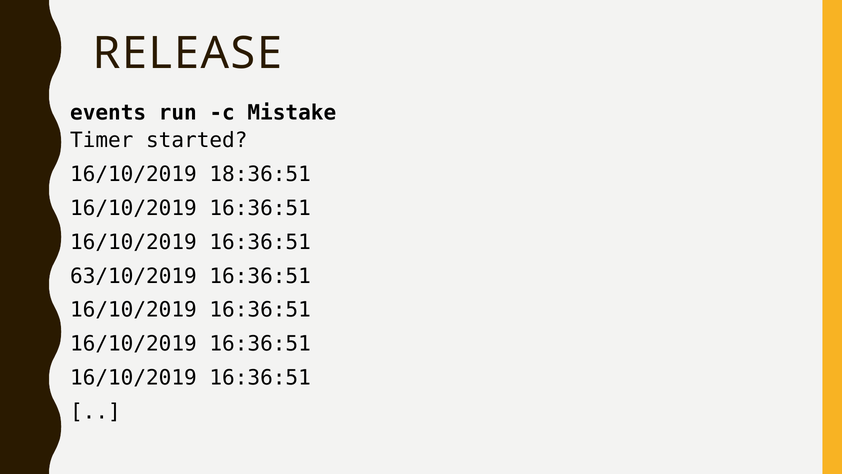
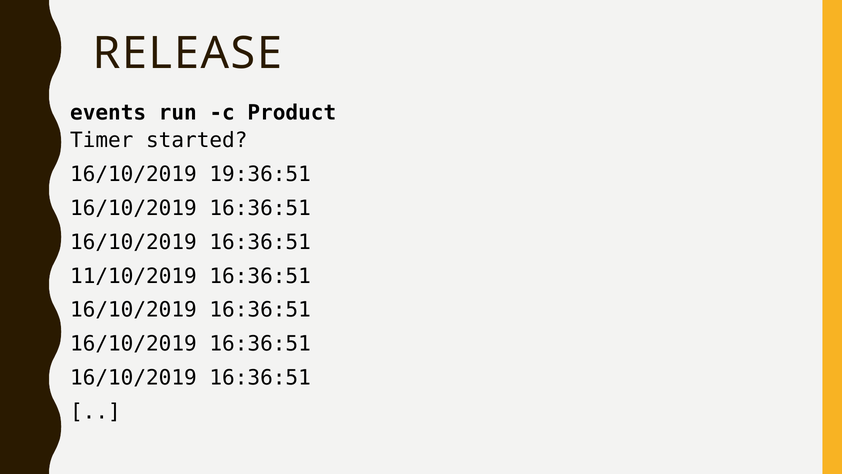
Mistake: Mistake -> Product
18:36:51: 18:36:51 -> 19:36:51
63/10/2019: 63/10/2019 -> 11/10/2019
